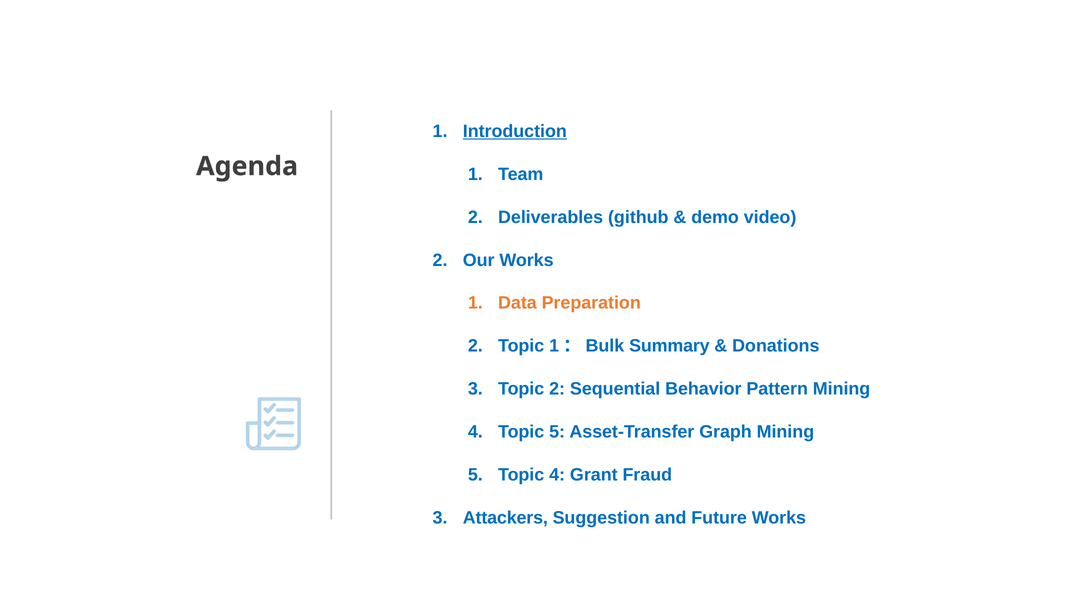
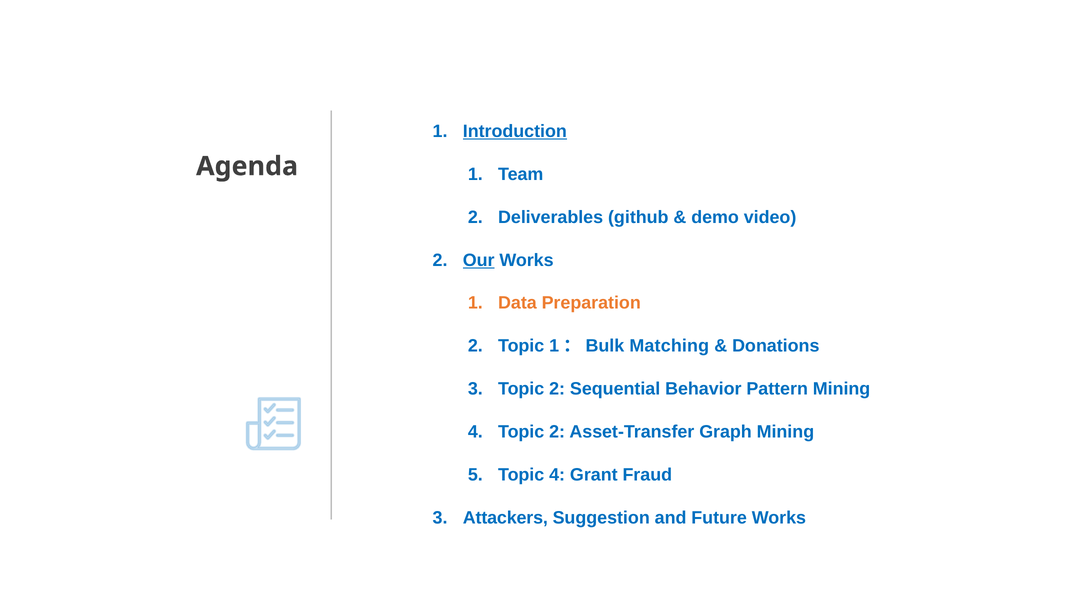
Our underline: none -> present
Summary: Summary -> Matching
4 Topic 5: 5 -> 2
